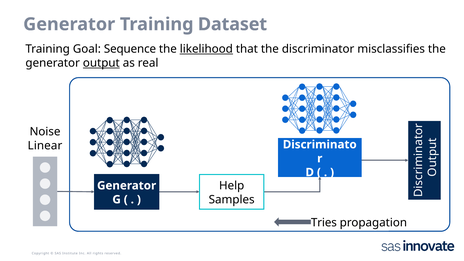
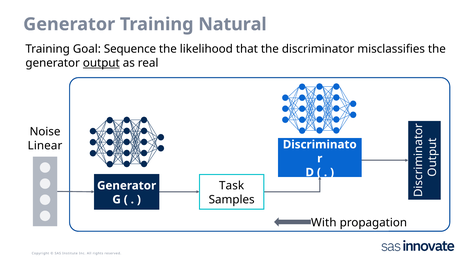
Dataset: Dataset -> Natural
likelihood underline: present -> none
Help: Help -> Task
Tries: Tries -> With
